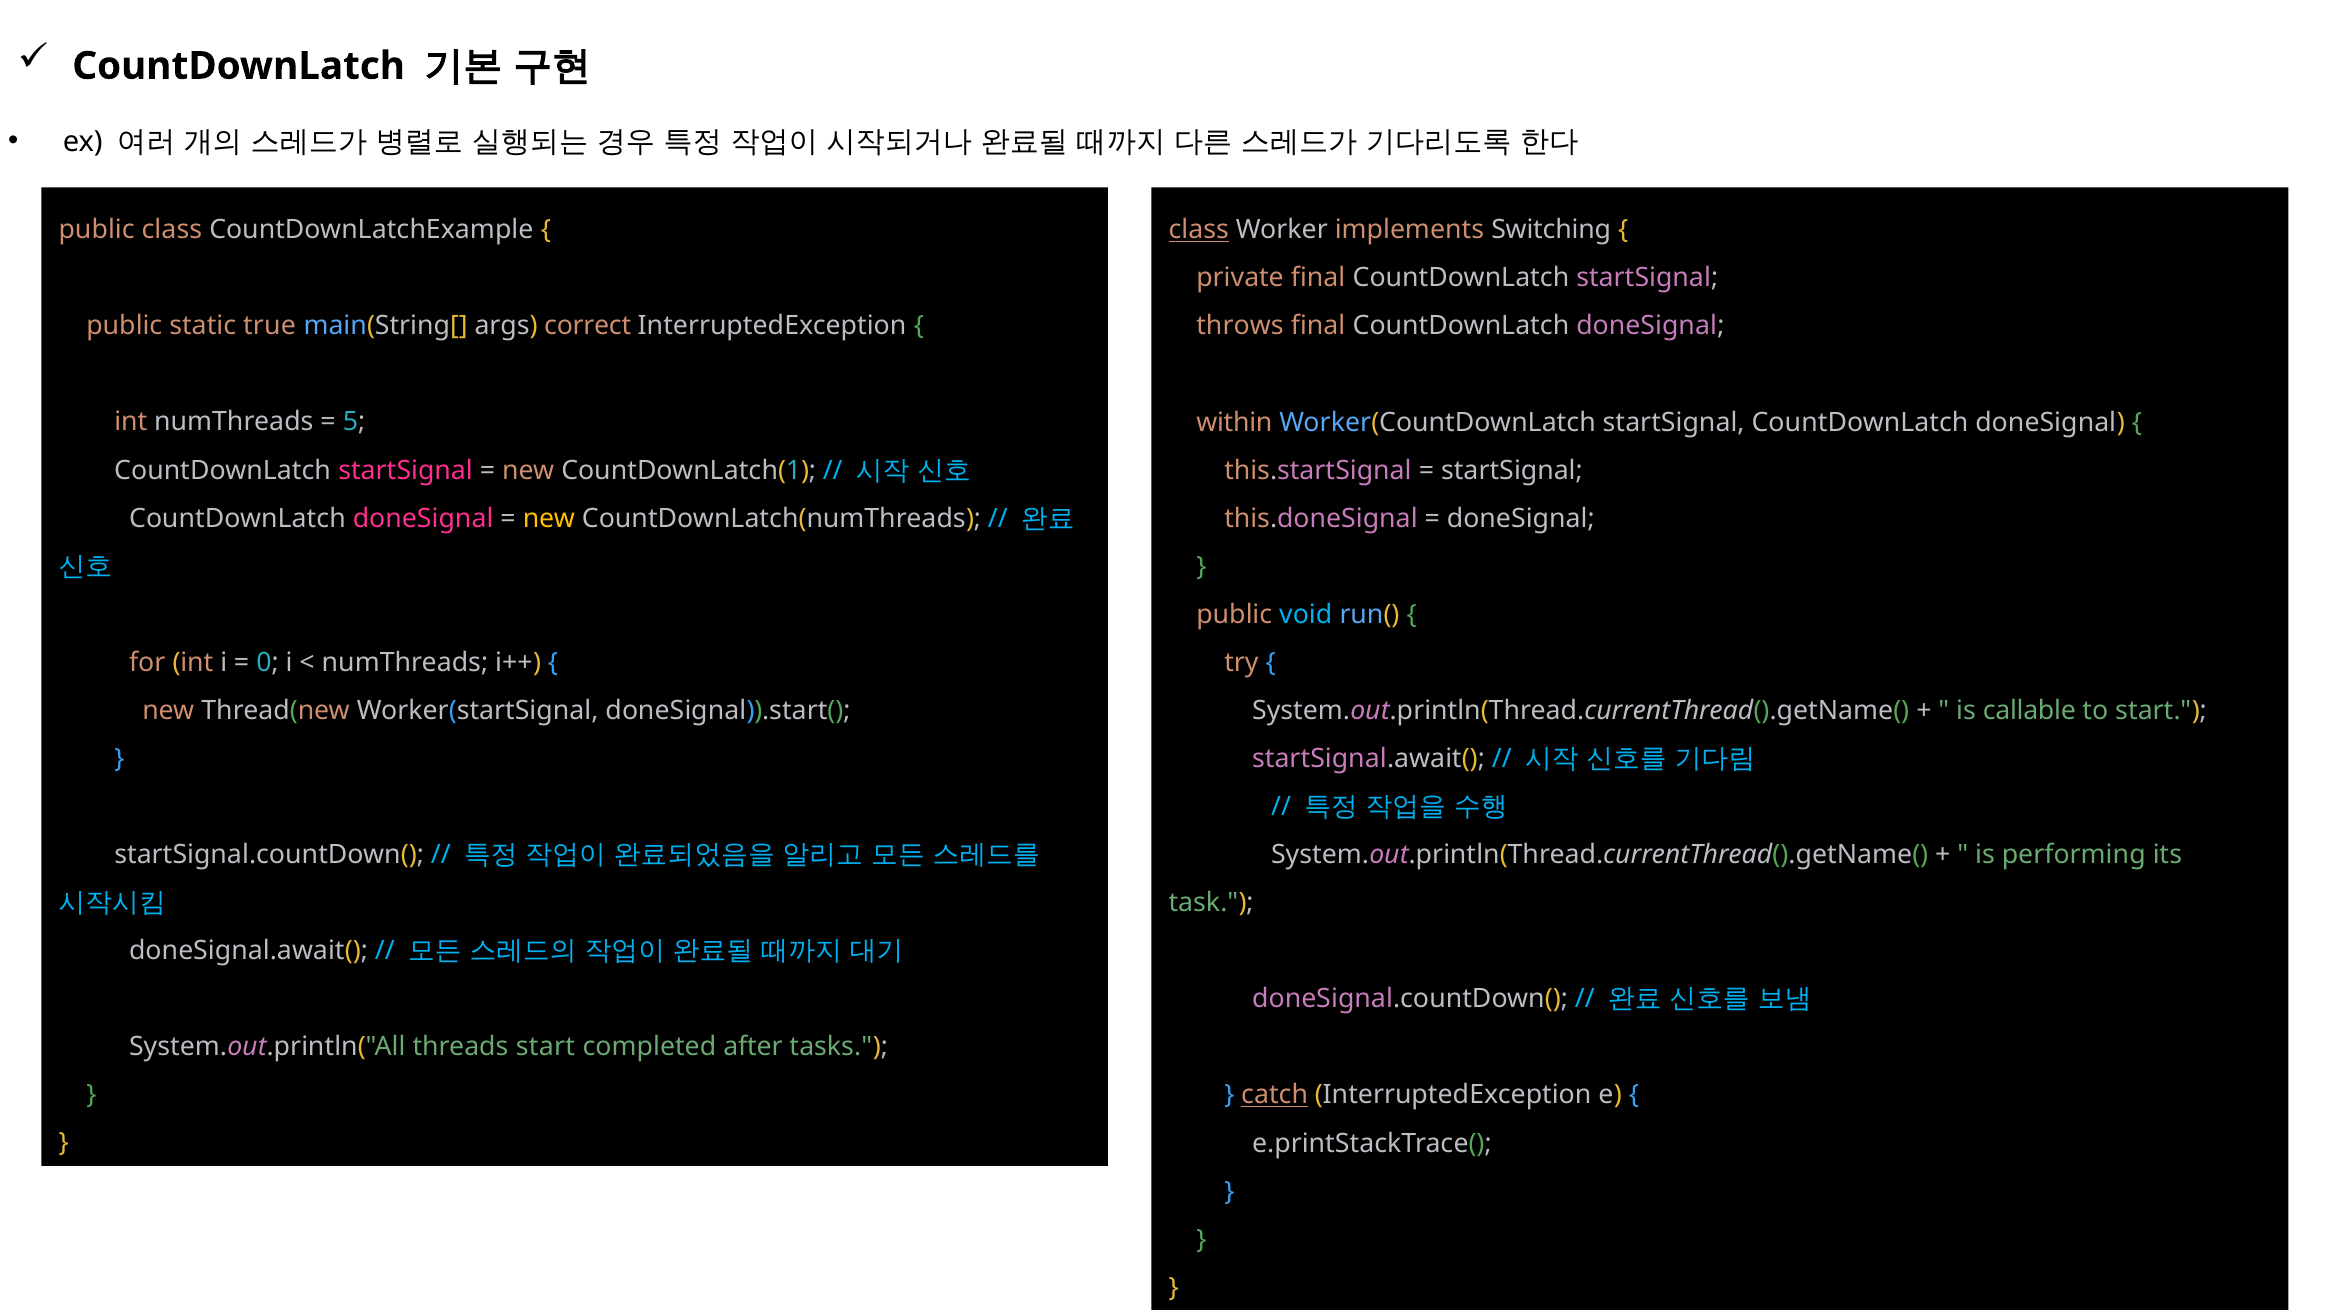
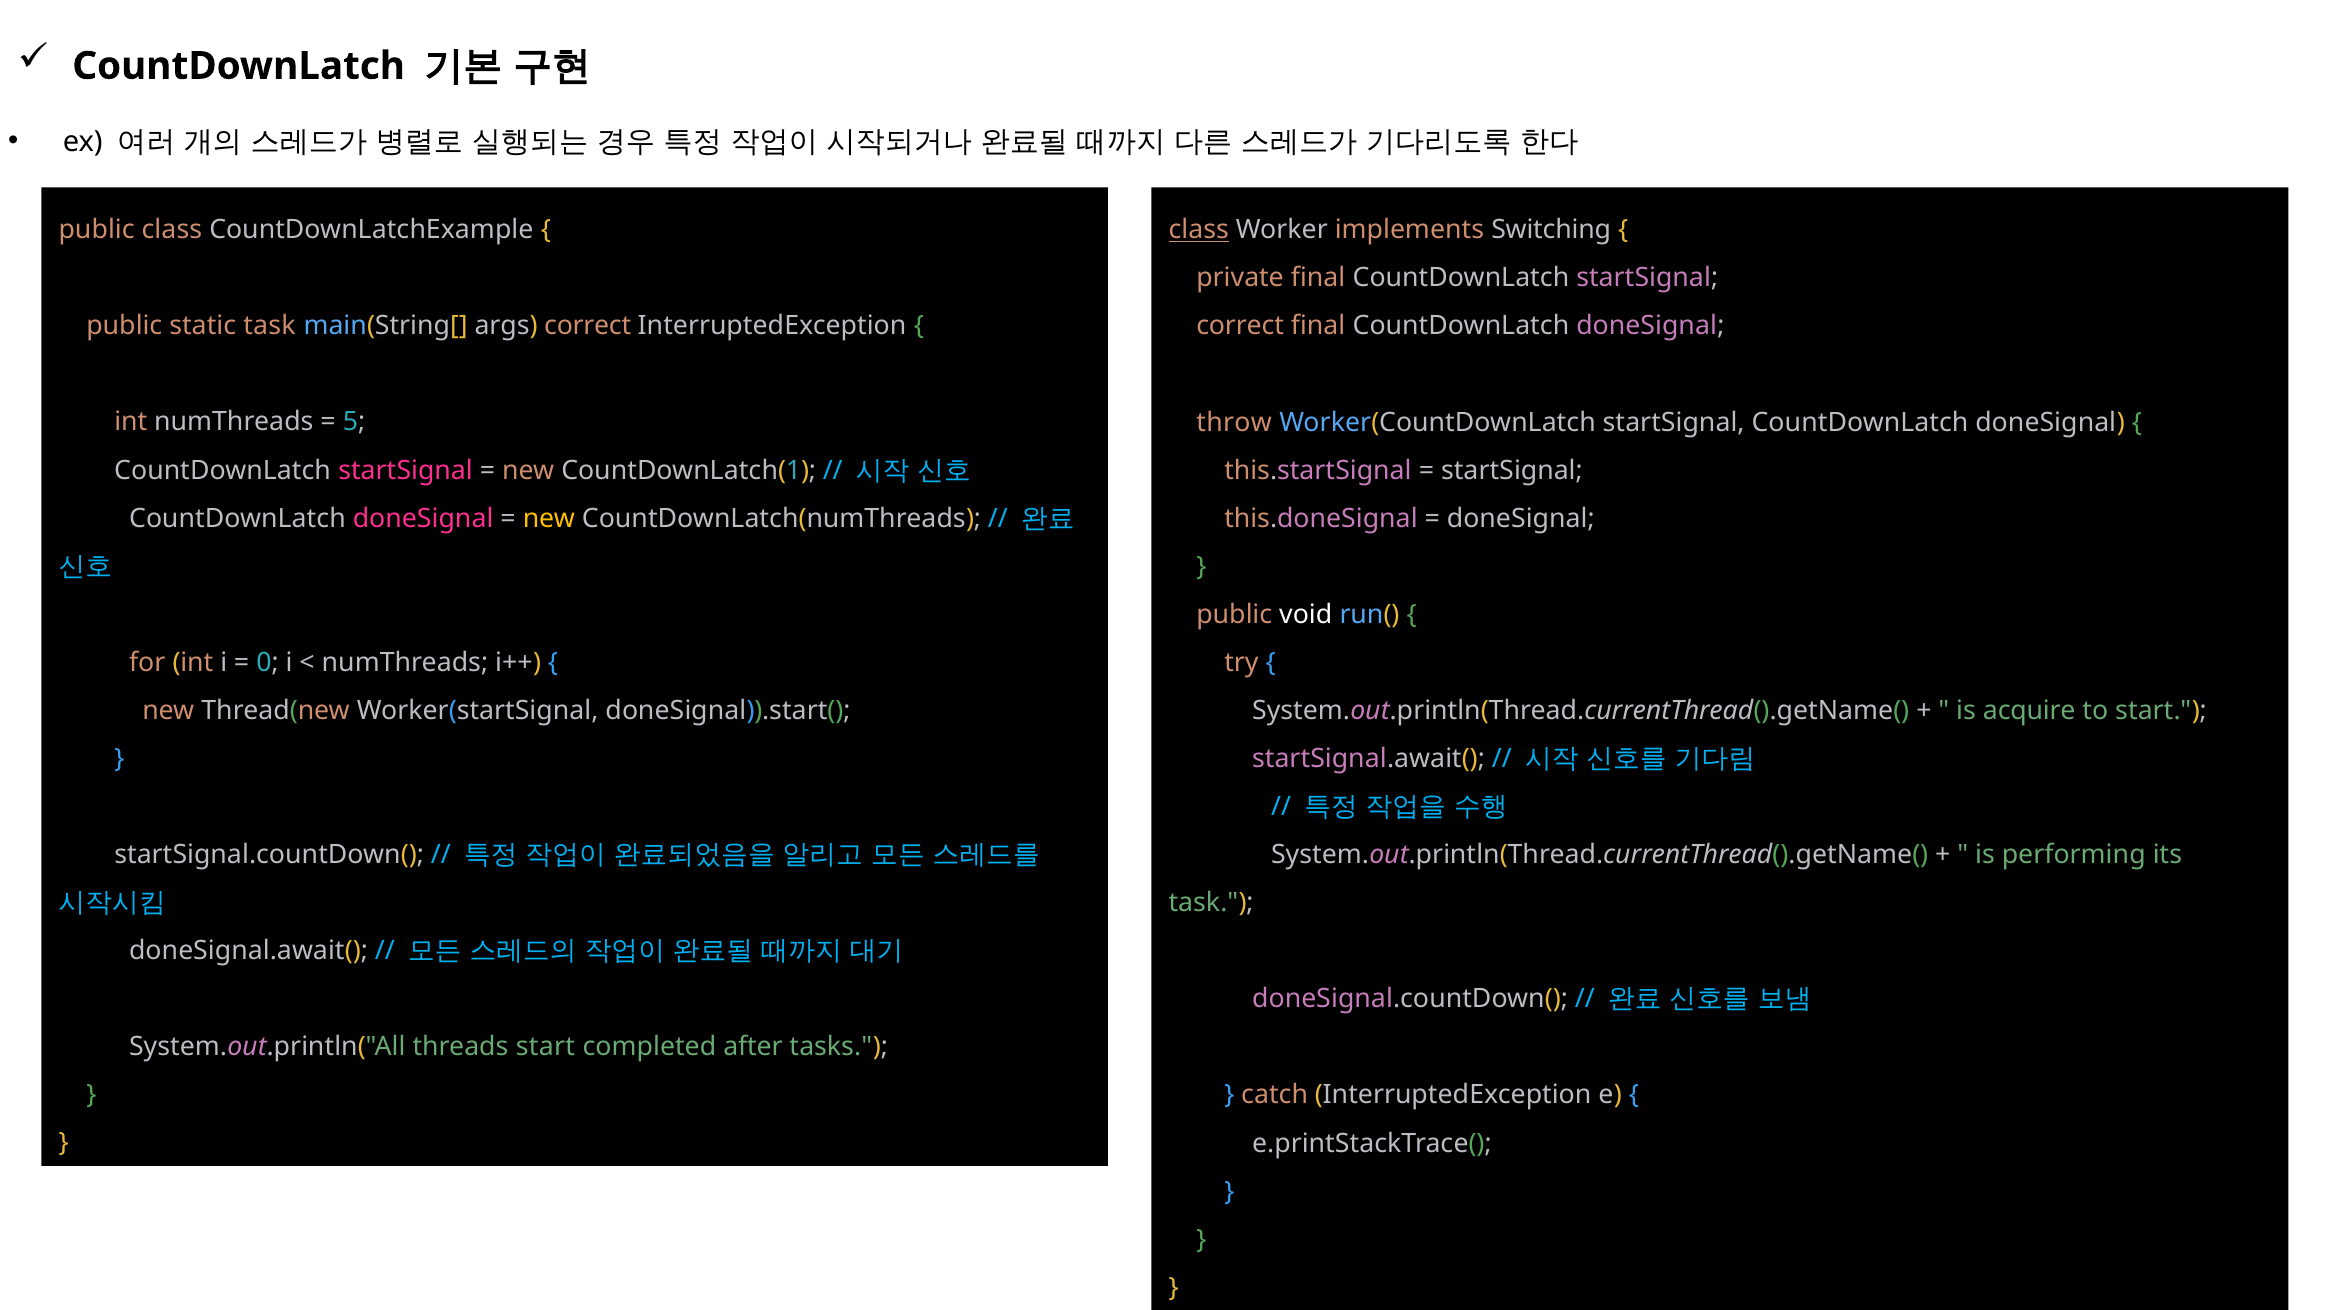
static true: true -> task
throws at (1240, 326): throws -> correct
within: within -> throw
void colour: light blue -> white
callable: callable -> acquire
catch underline: present -> none
